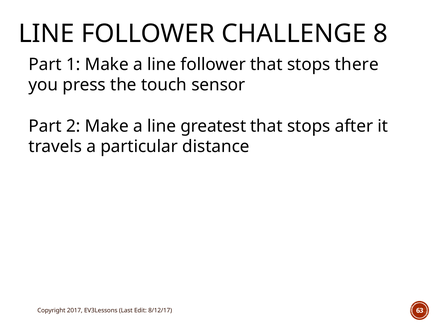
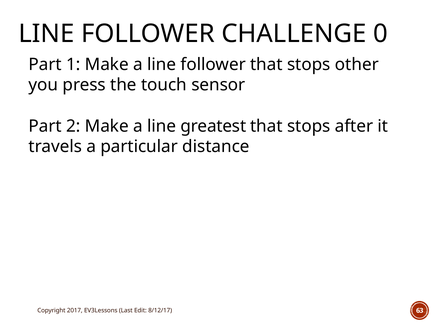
8: 8 -> 0
there: there -> other
